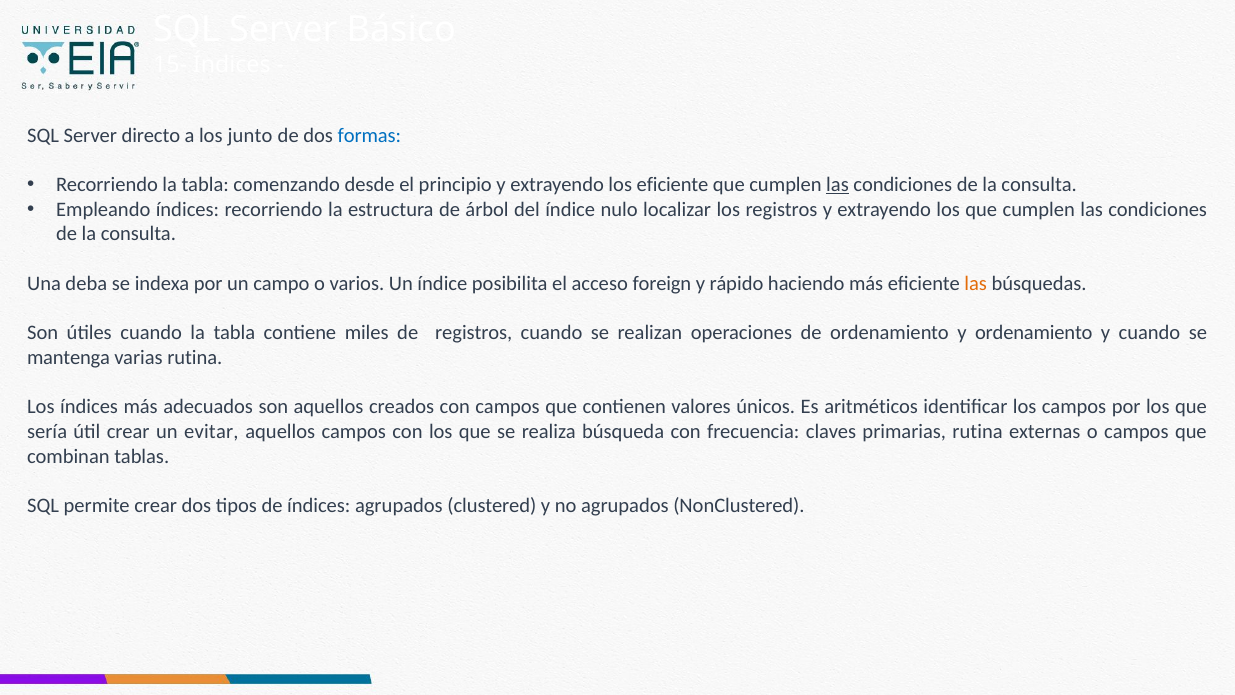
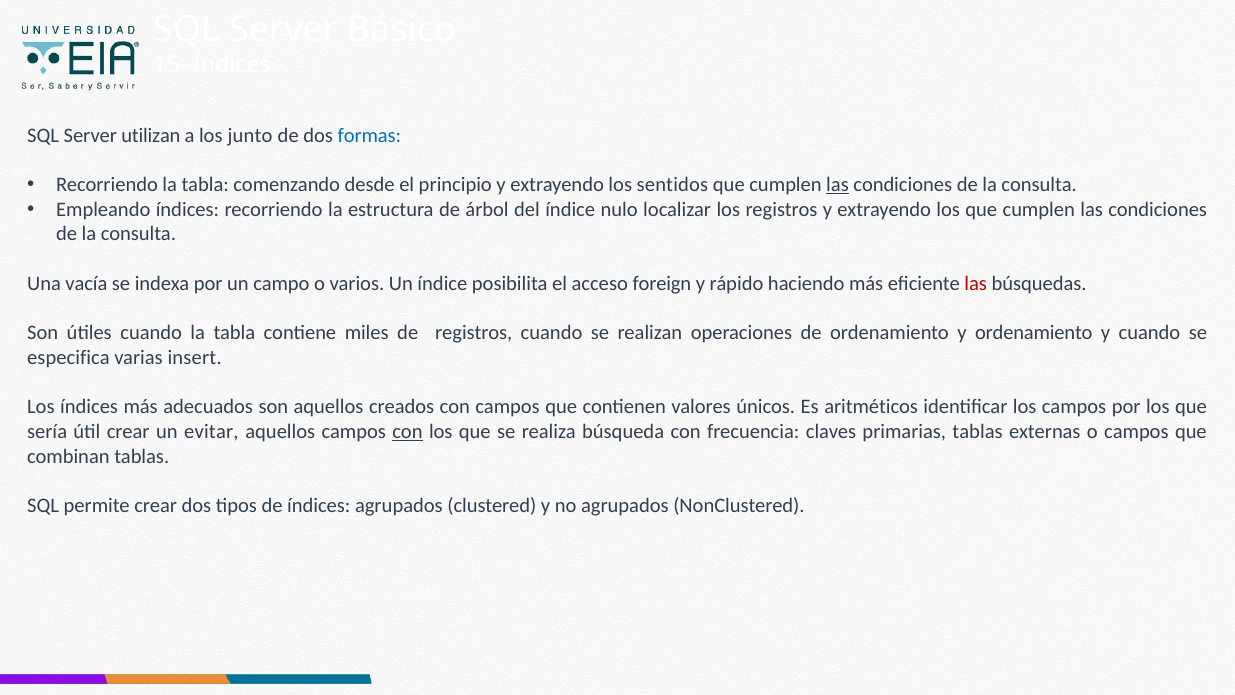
directo: directo -> utilizan
los eficiente: eficiente -> sentidos
deba: deba -> vacía
las at (976, 283) colour: orange -> red
mantenga: mantenga -> especifica
varias rutina: rutina -> insert
con at (407, 432) underline: none -> present
primarias rutina: rutina -> tablas
